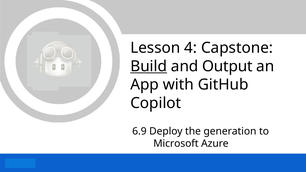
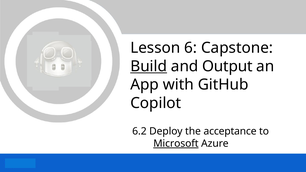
4: 4 -> 6
6.9: 6.9 -> 6.2
generation: generation -> acceptance
Microsoft underline: none -> present
